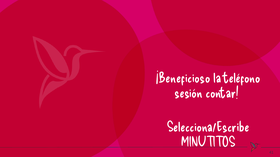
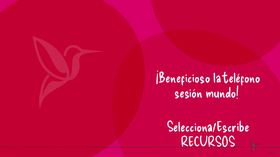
contar: contar -> mundo
MINUTITOS: MINUTITOS -> RECURSOS
